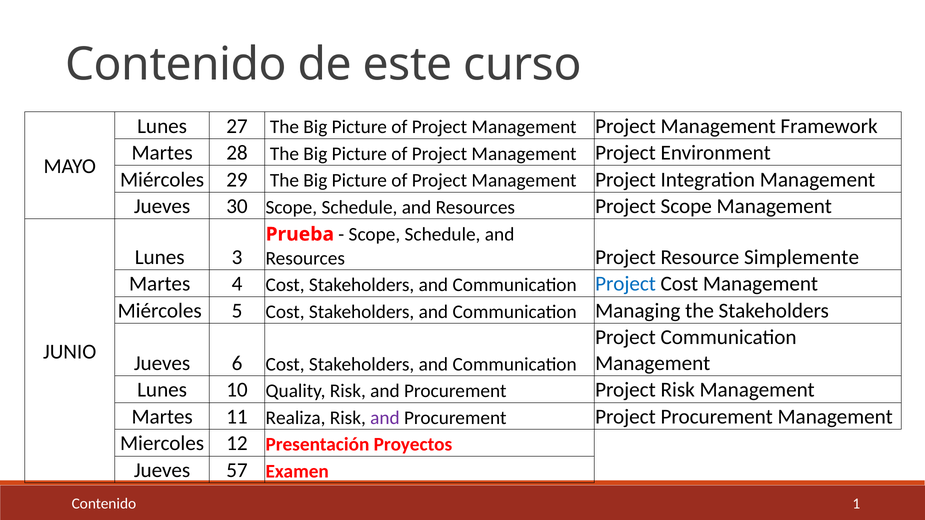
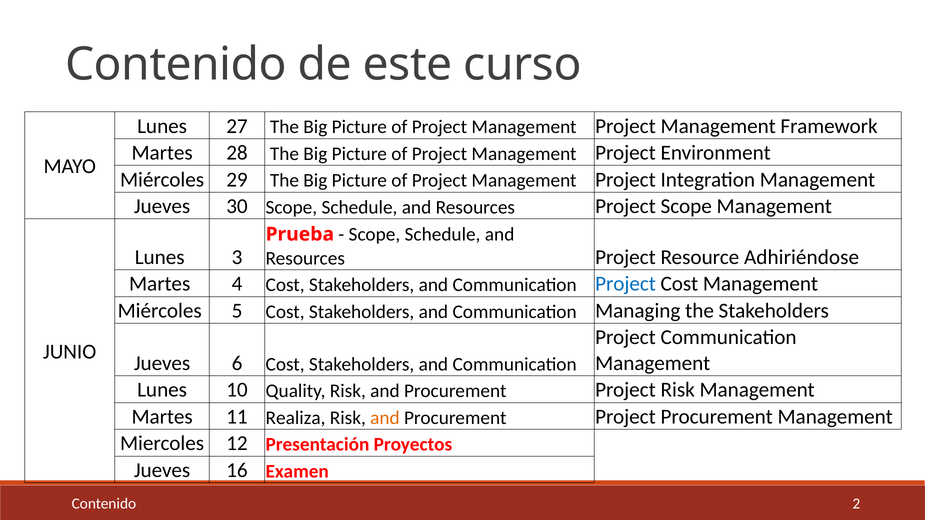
Simplemente: Simplemente -> Adhiriéndose
and at (385, 418) colour: purple -> orange
57: 57 -> 16
1: 1 -> 2
